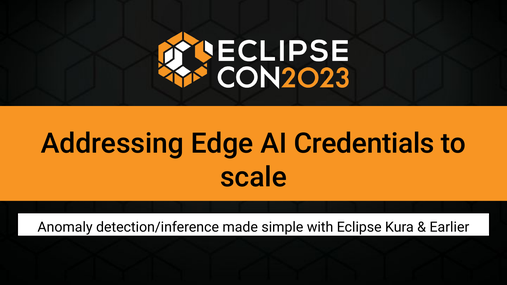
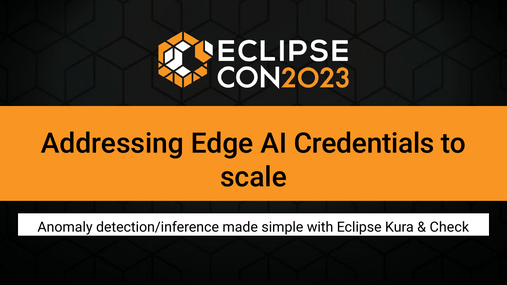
Earlier: Earlier -> Check
